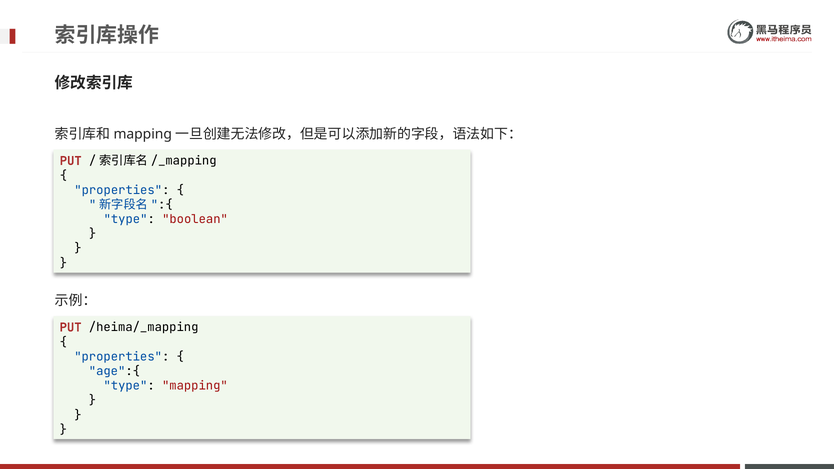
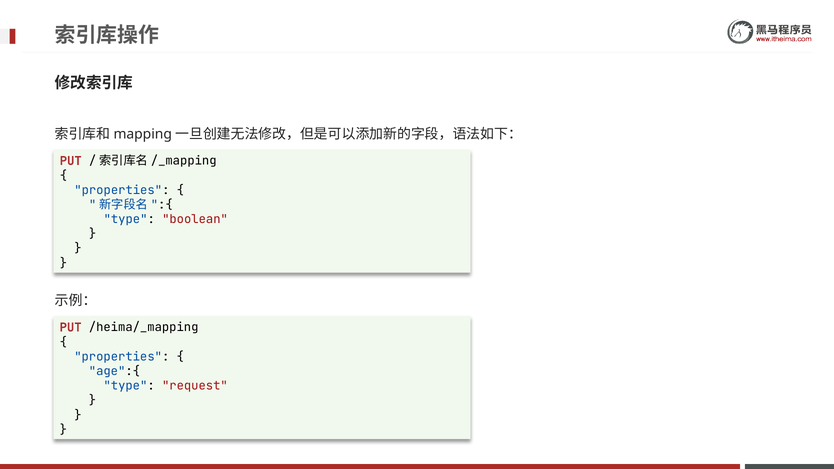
mapping: mapping -> request
